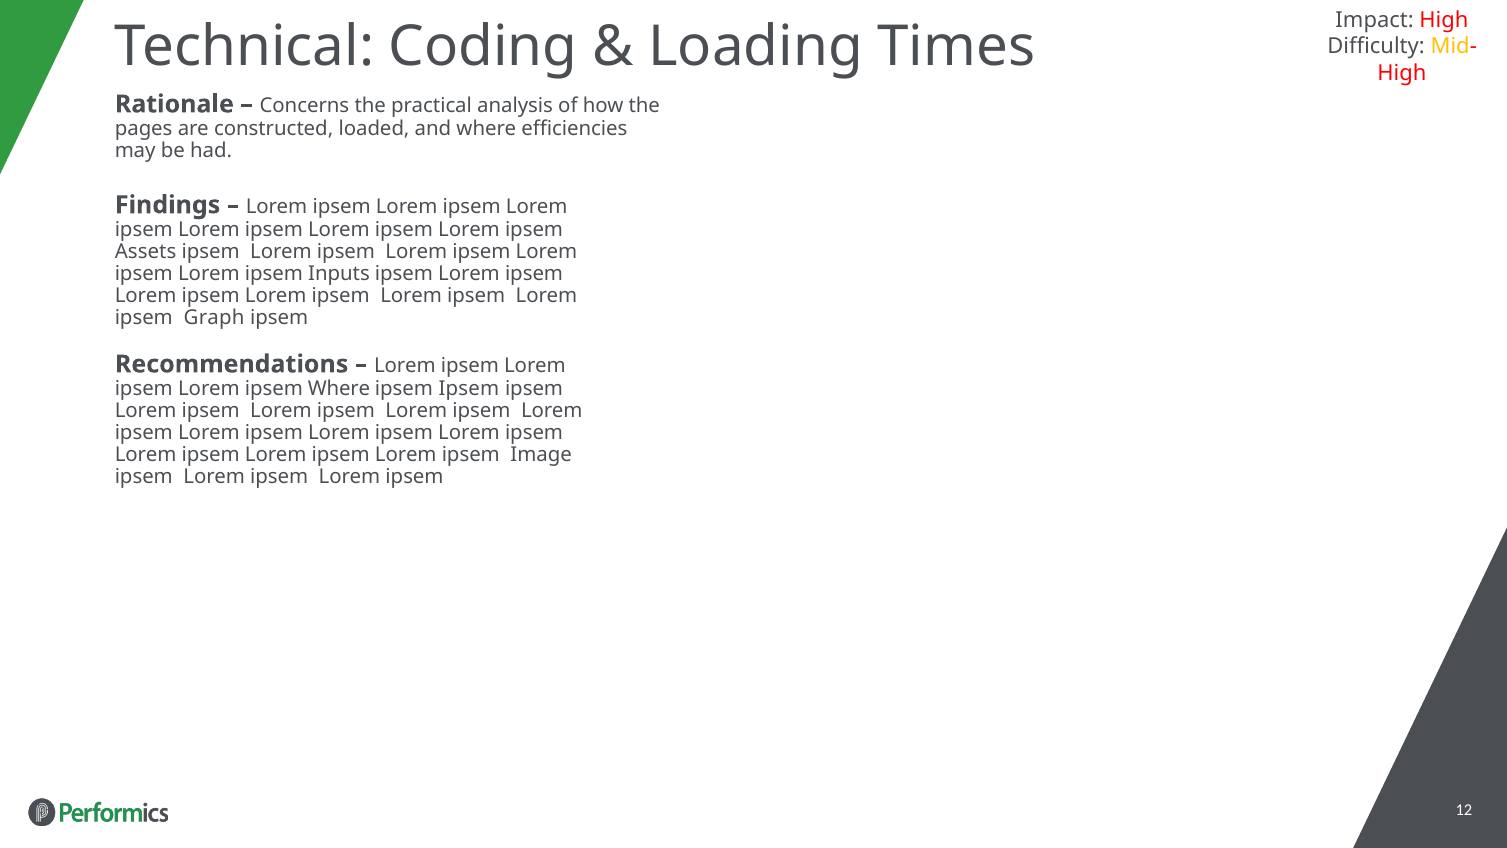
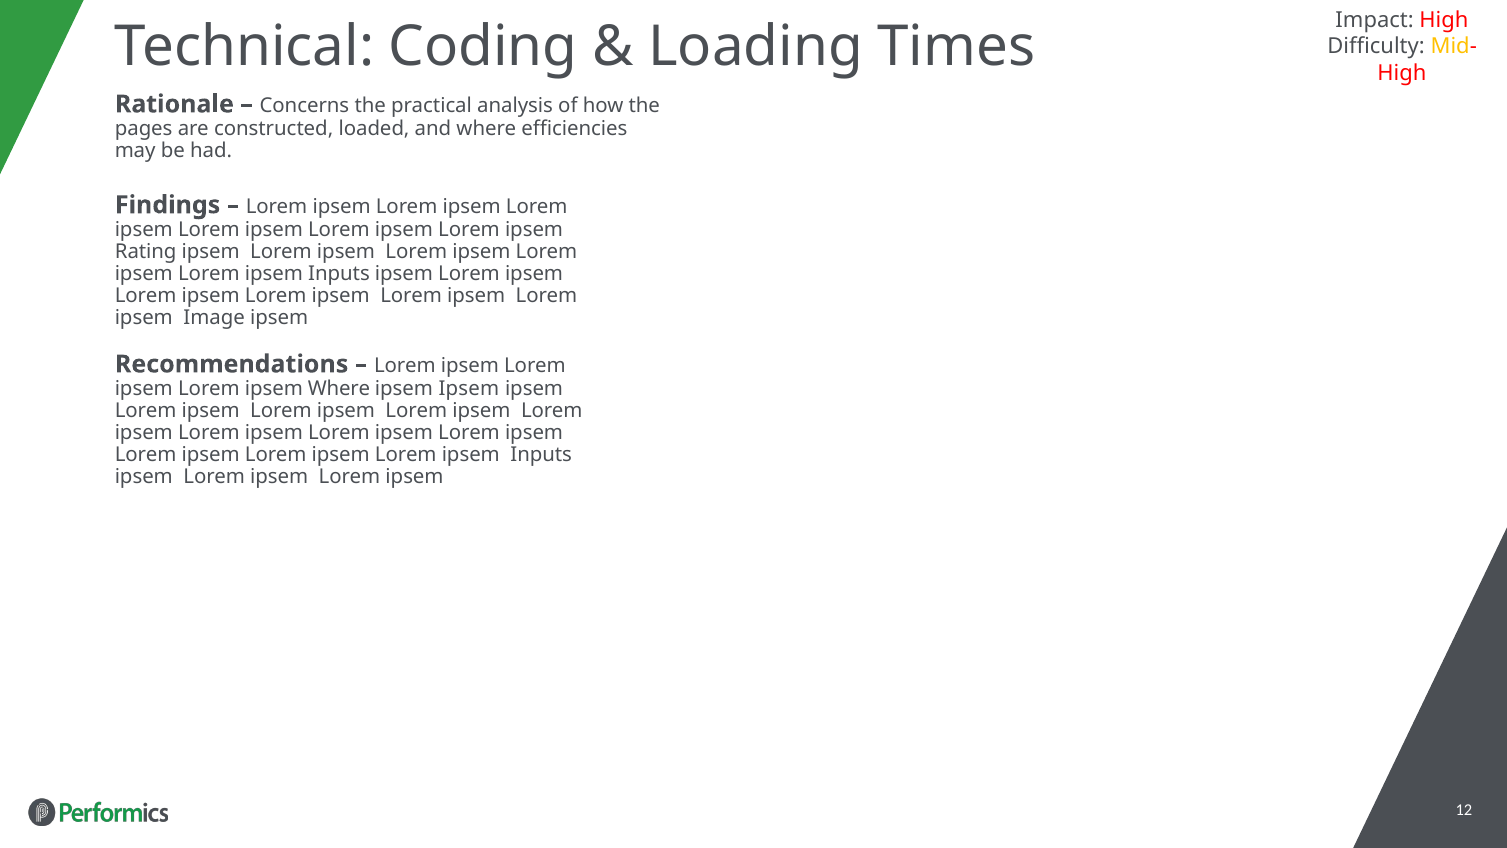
Assets: Assets -> Rating
Graph: Graph -> Image
Image at (541, 455): Image -> Inputs
